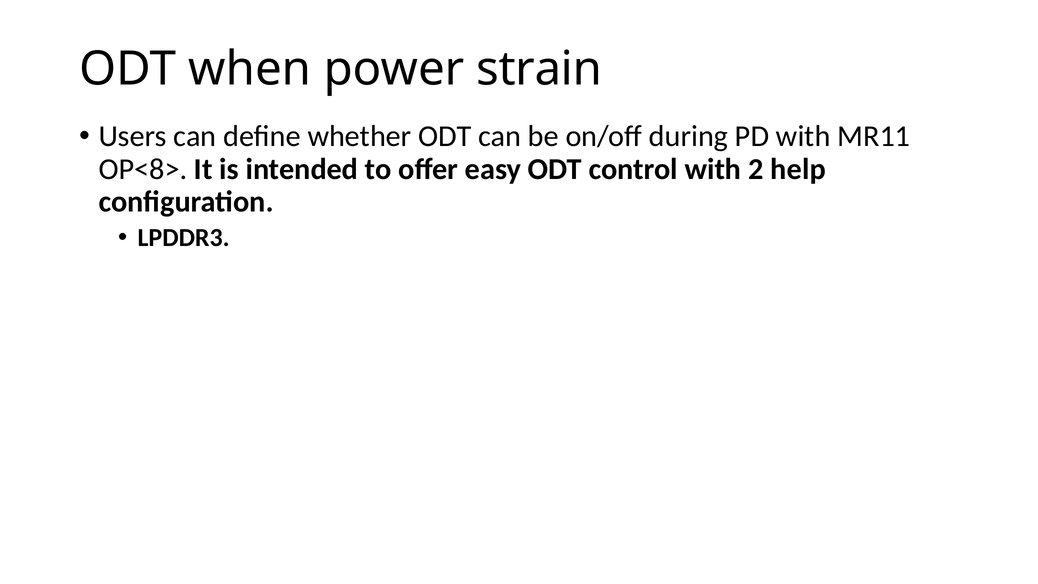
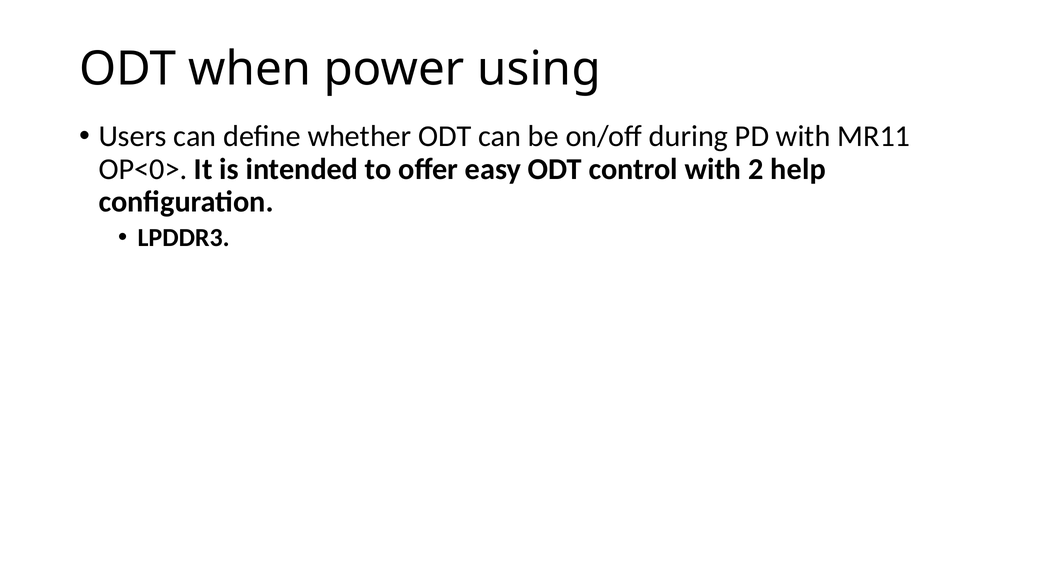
strain: strain -> using
OP<8>: OP<8> -> OP<0>
